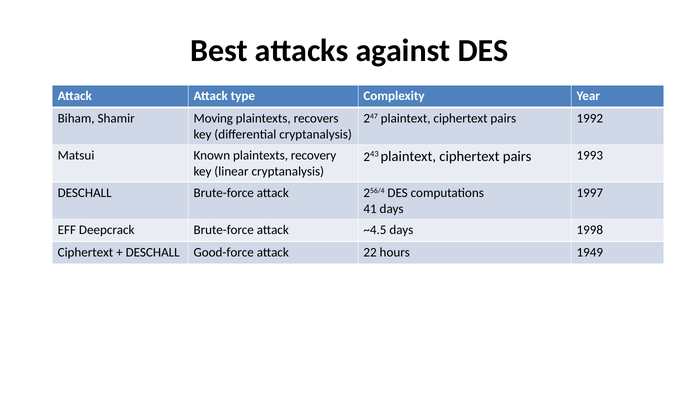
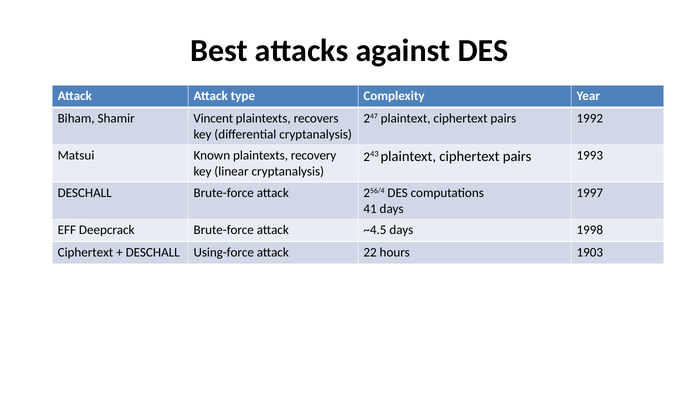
Moving: Moving -> Vincent
Good-force: Good-force -> Using-force
1949: 1949 -> 1903
